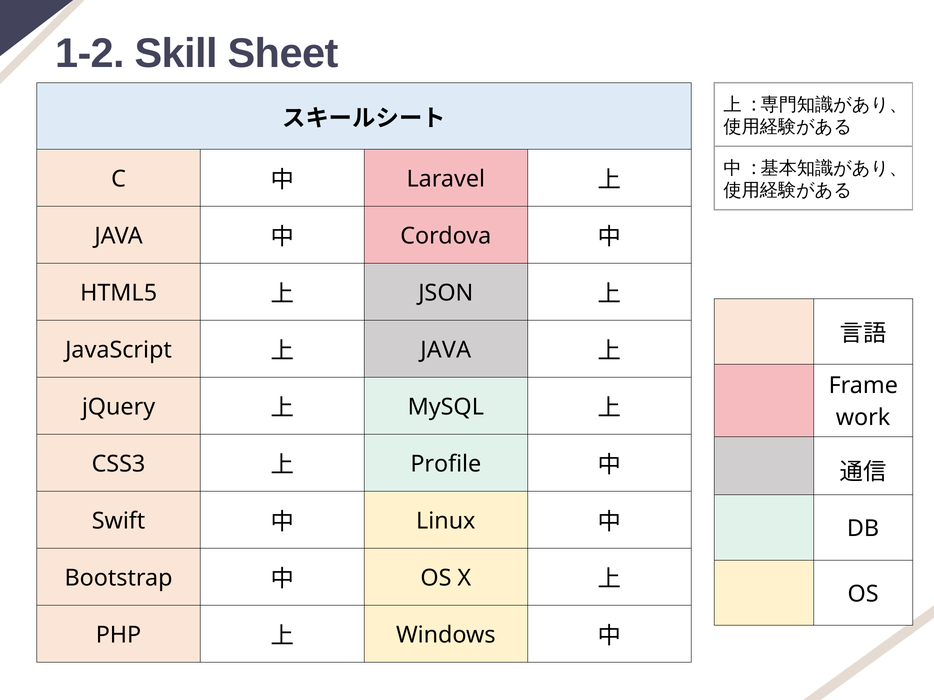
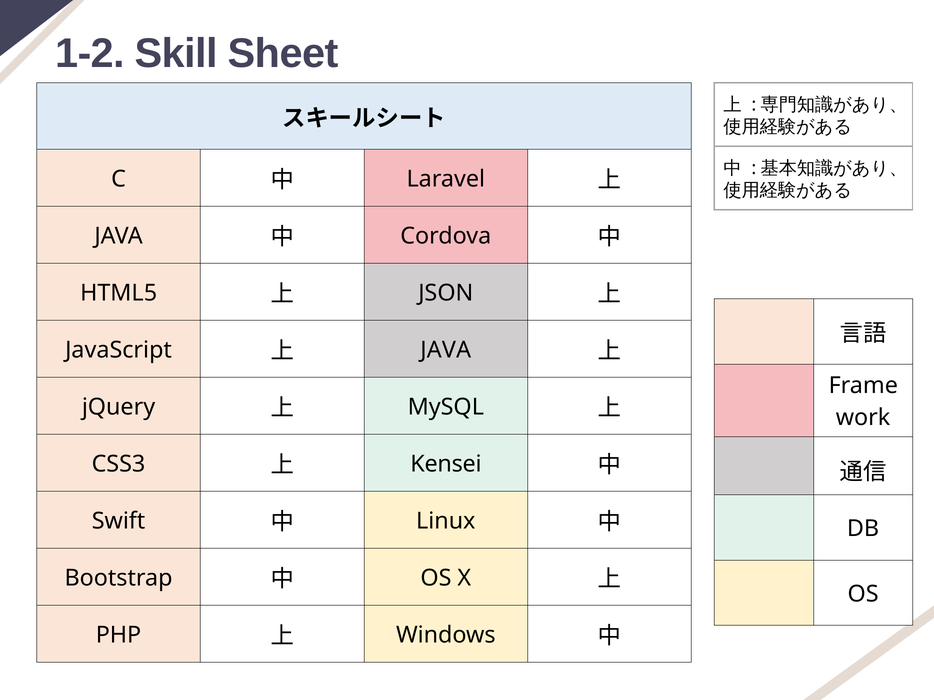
Profile: Profile -> Kensei
